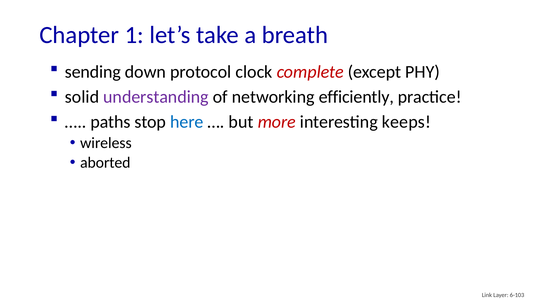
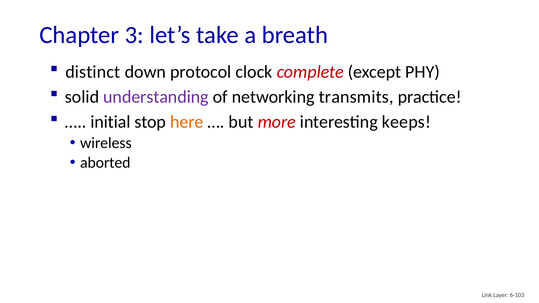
1: 1 -> 3
sending: sending -> distinct
efficiently: efficiently -> transmits
paths: paths -> initial
here colour: blue -> orange
